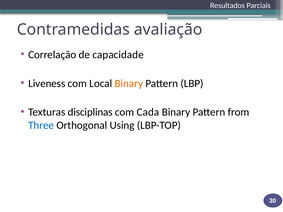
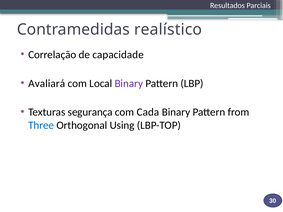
avaliação: avaliação -> realístico
Liveness: Liveness -> Avaliará
Binary at (129, 84) colour: orange -> purple
disciplinas: disciplinas -> segurança
